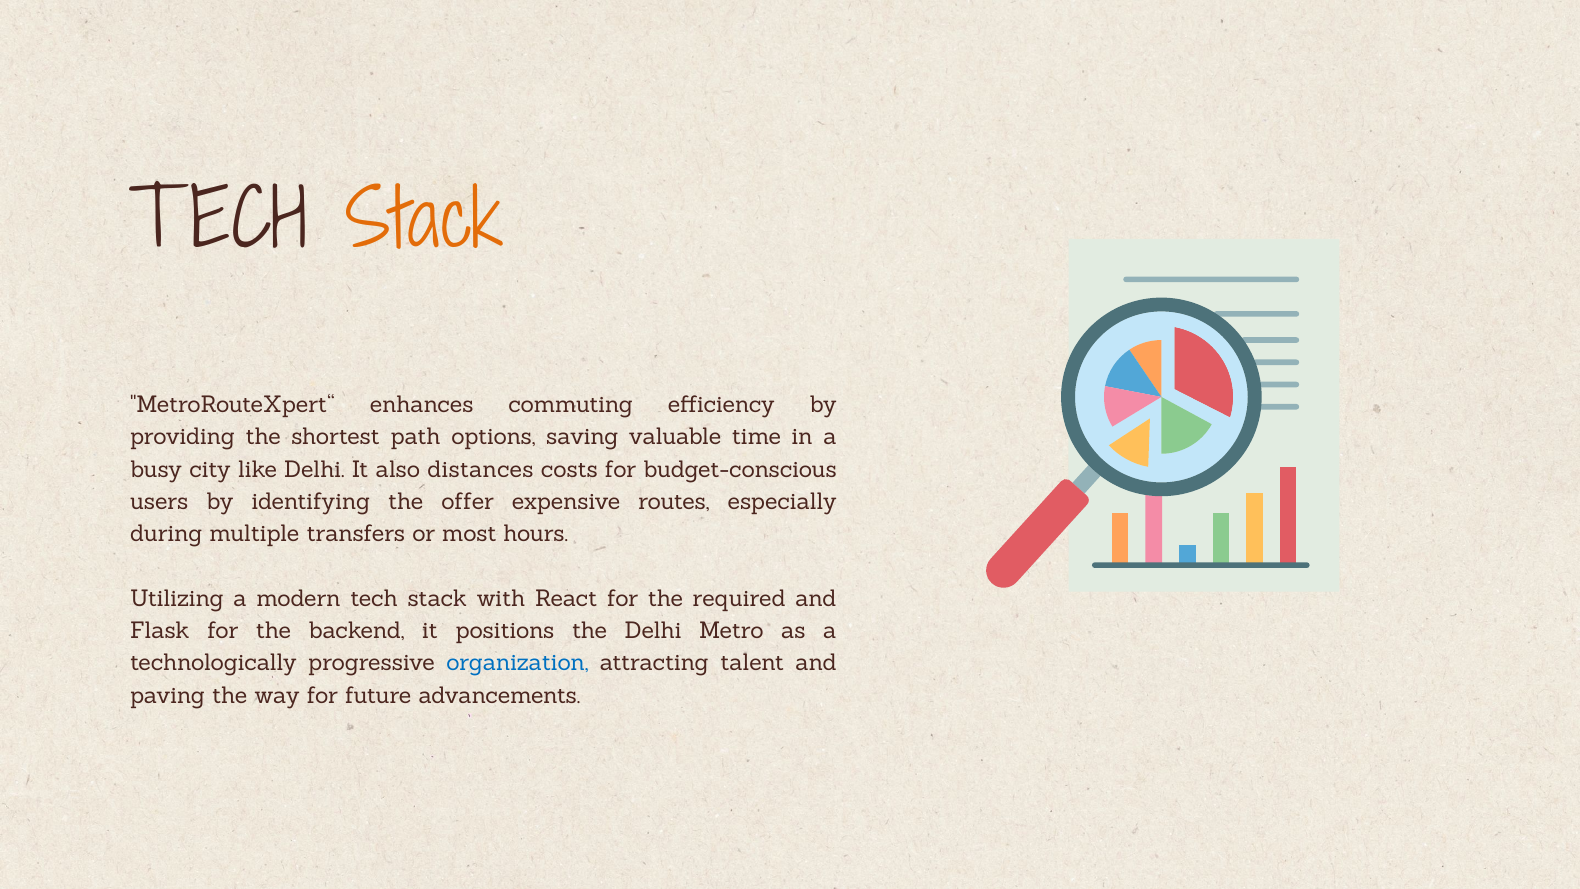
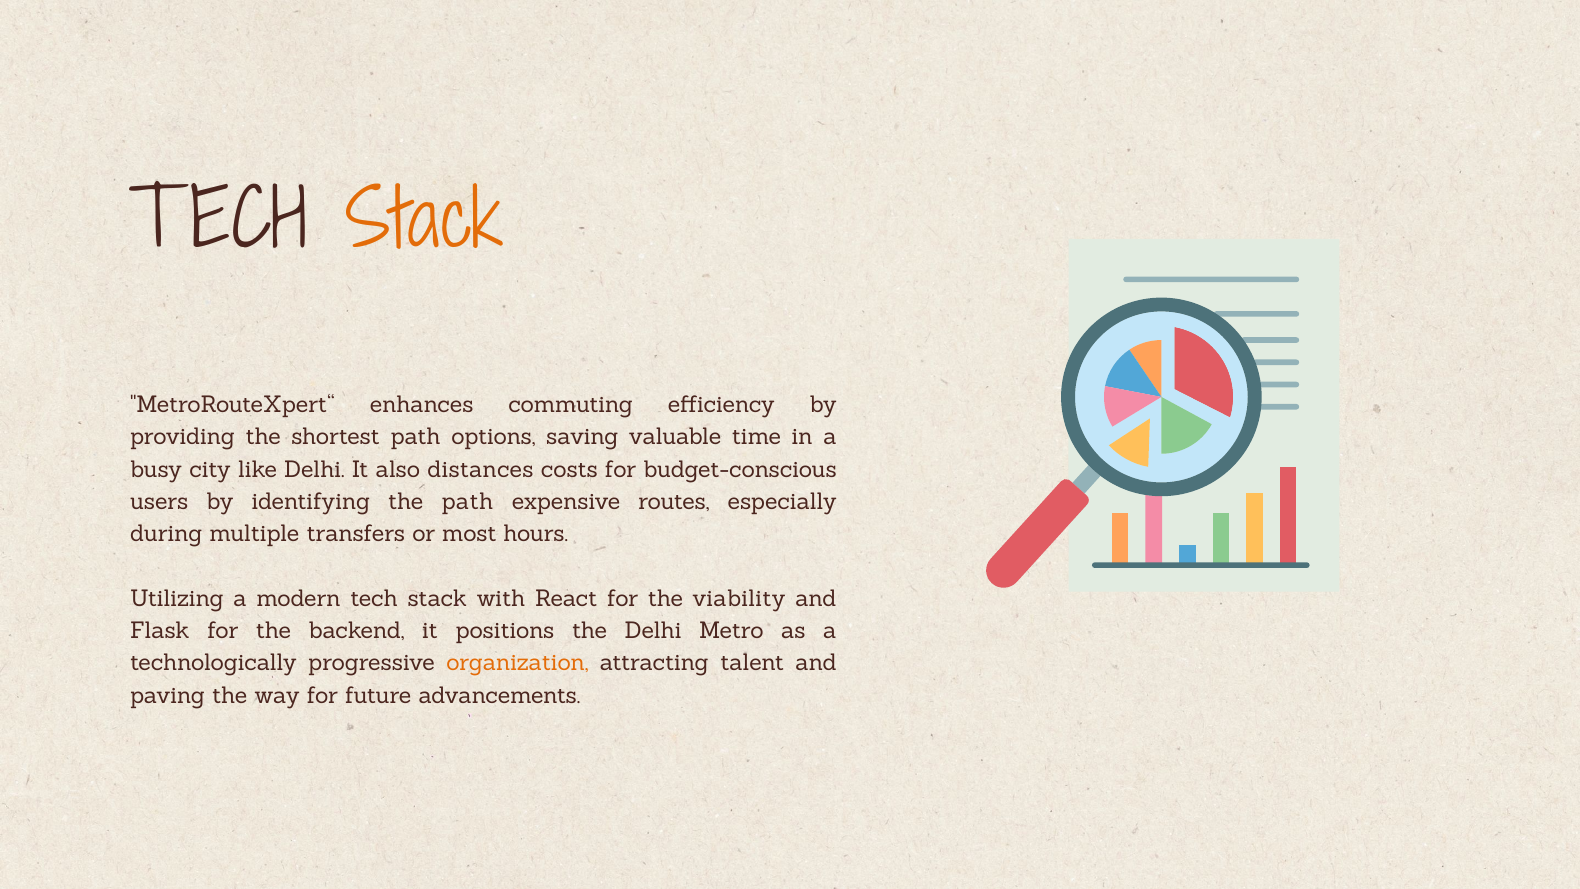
the offer: offer -> path
required: required -> viability
organization colour: blue -> orange
